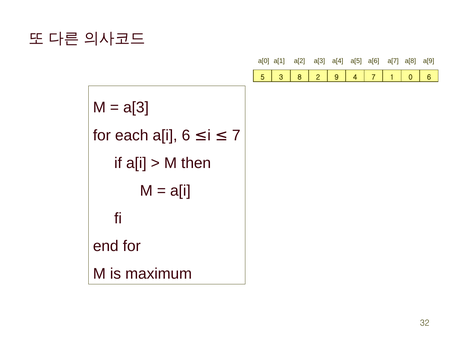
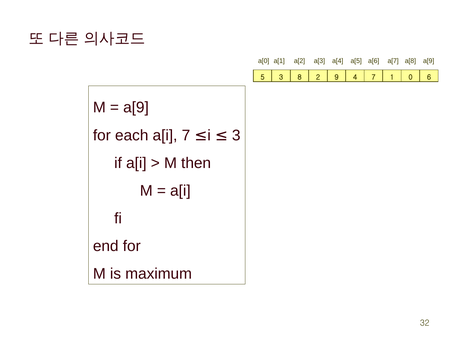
a[3 at (136, 108): a[3 -> a[9
a[i 6: 6 -> 7
7 at (236, 135): 7 -> 3
